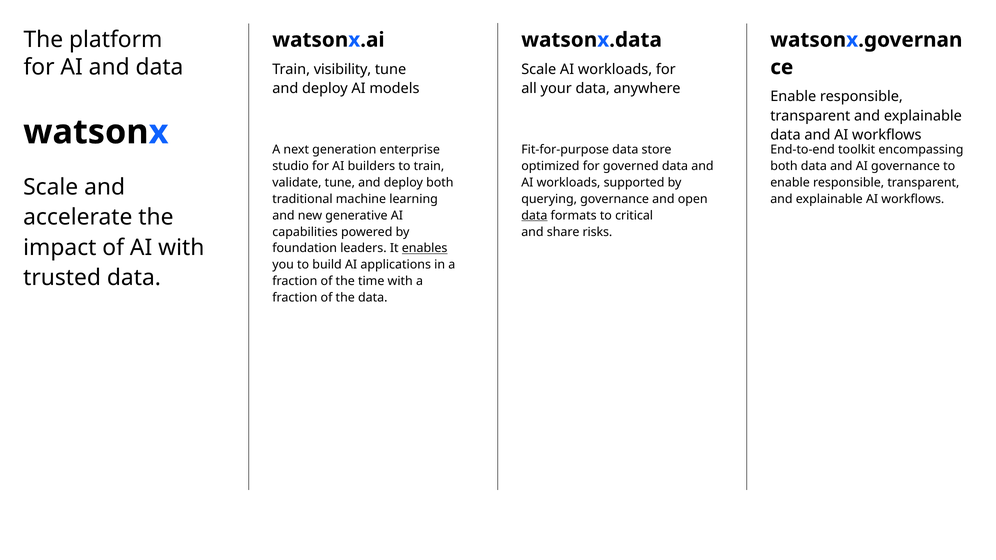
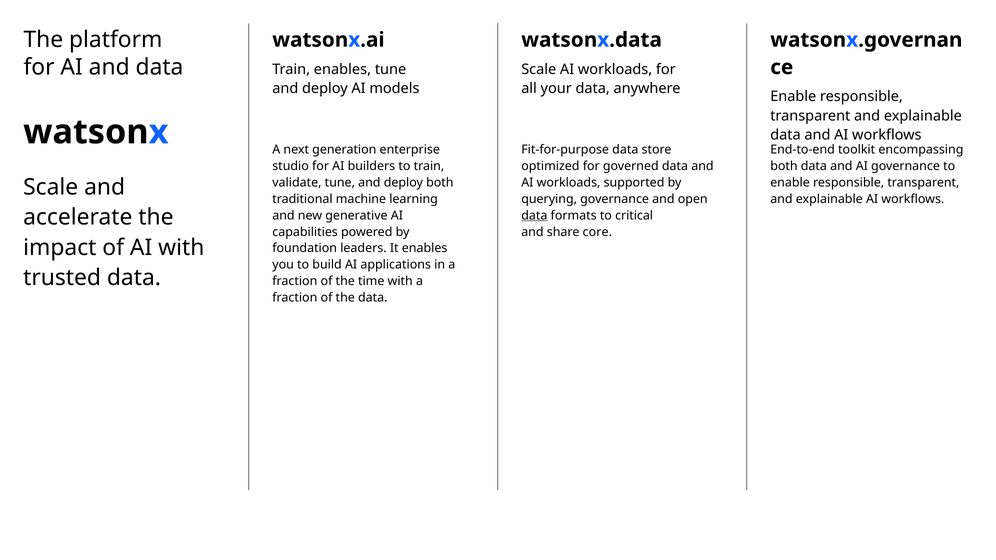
Train visibility: visibility -> enables
risks: risks -> core
enables at (425, 248) underline: present -> none
